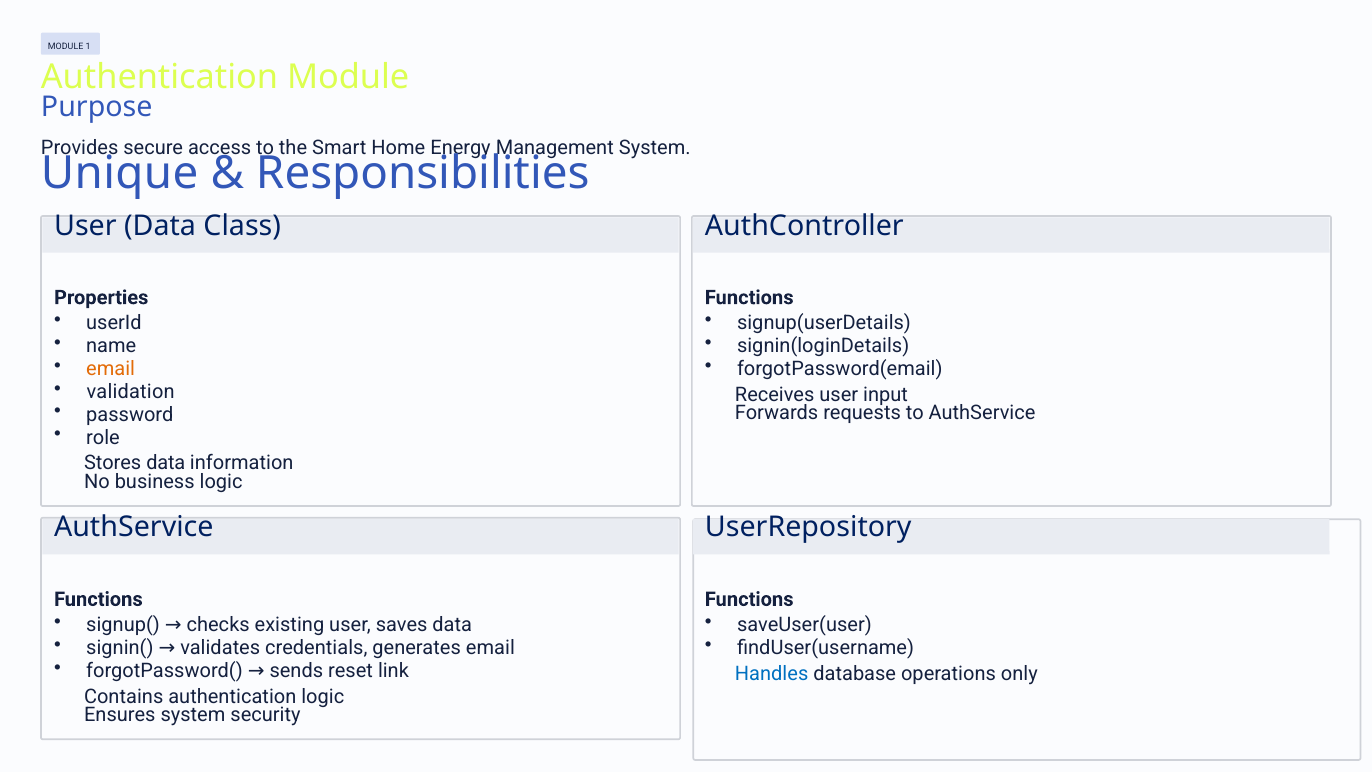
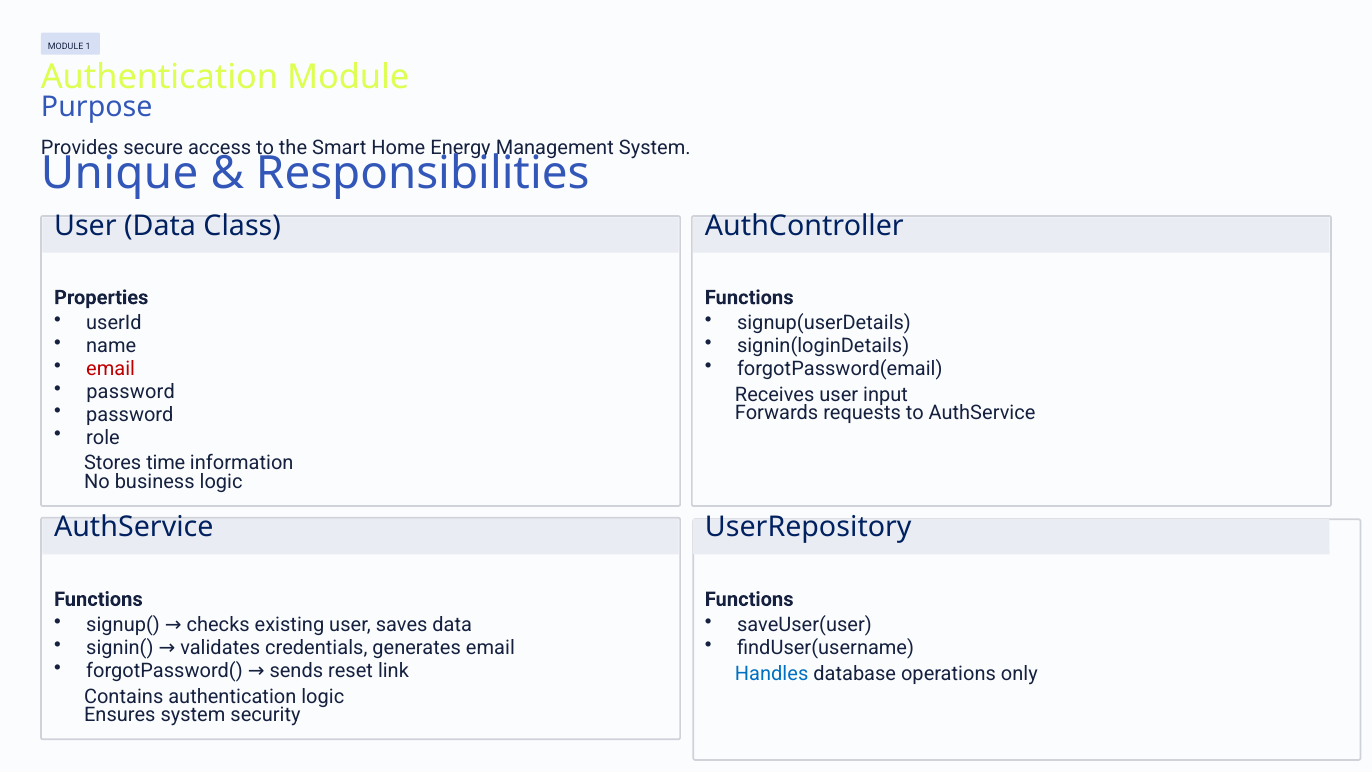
email at (111, 369) colour: orange -> red
validation at (131, 392): validation -> password
Stores data: data -> time
